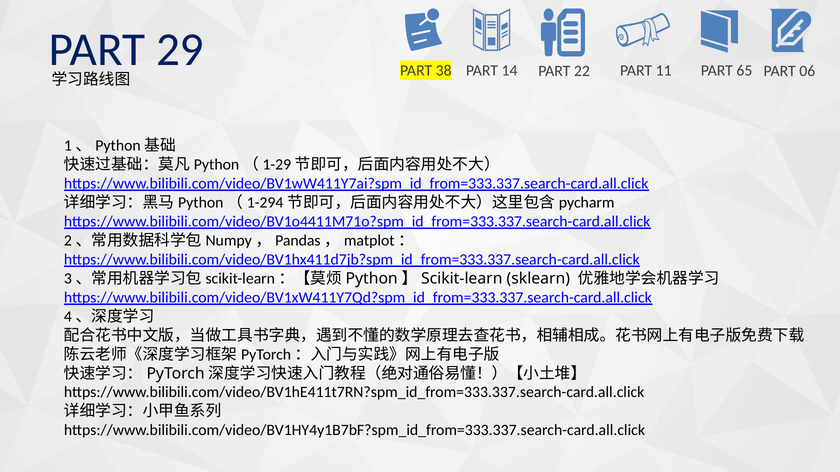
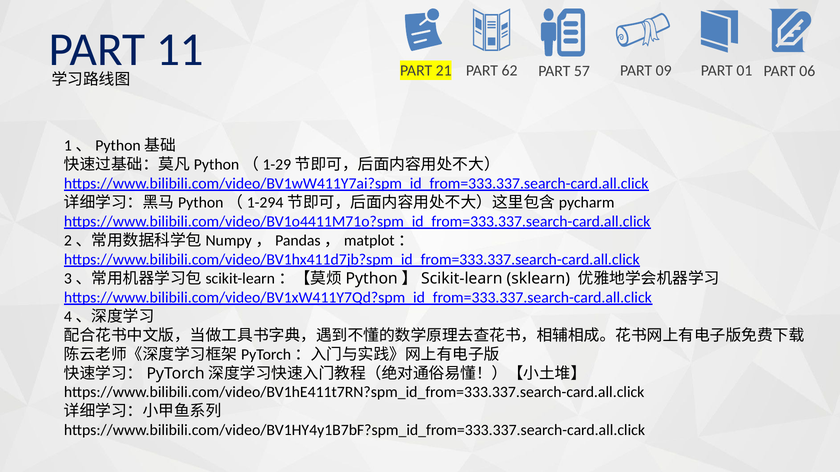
29: 29 -> 11
38: 38 -> 21
14: 14 -> 62
11: 11 -> 09
65: 65 -> 01
22: 22 -> 57
